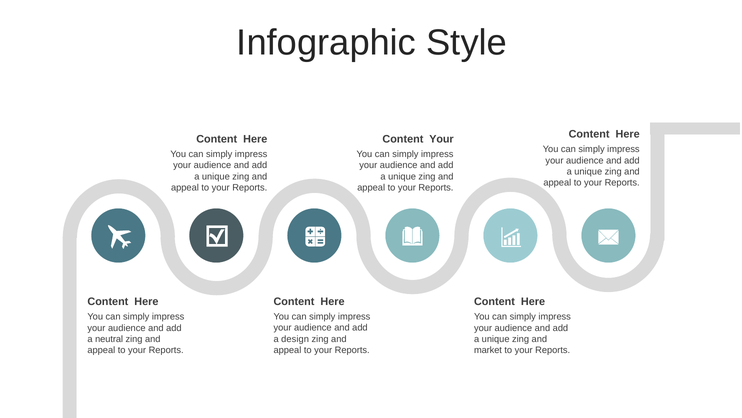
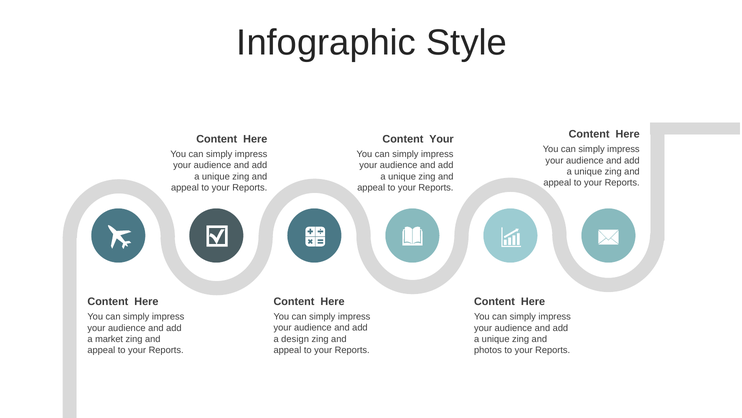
neutral: neutral -> market
market: market -> photos
